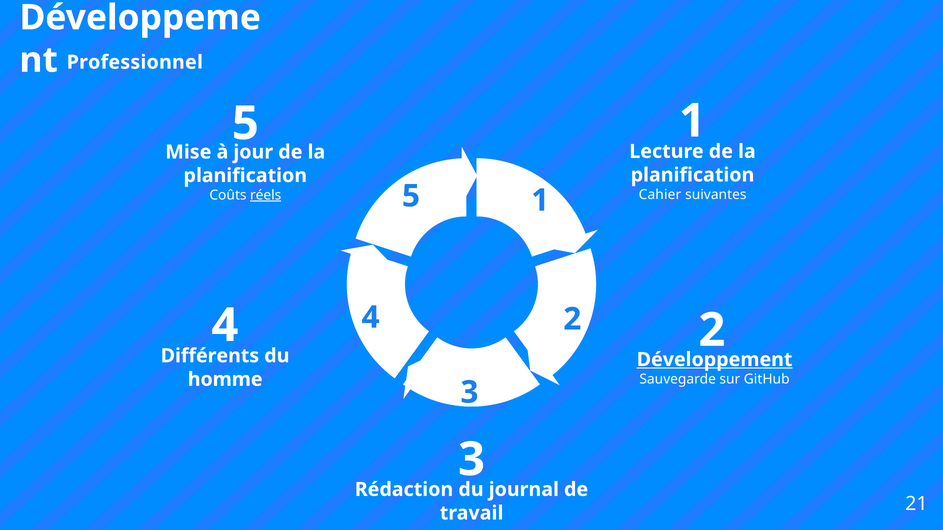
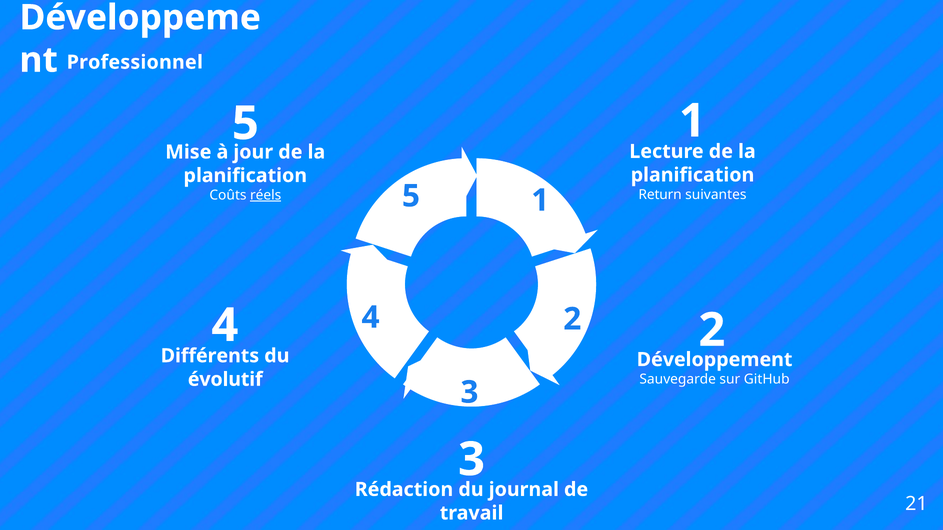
Cahier: Cahier -> Return
Développement underline: present -> none
homme: homme -> évolutif
